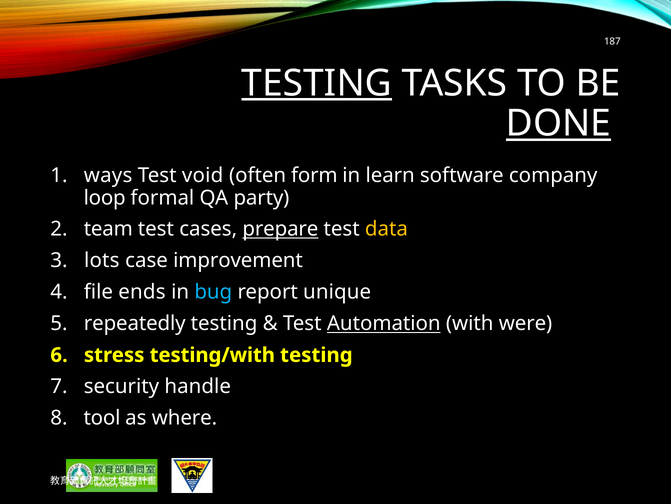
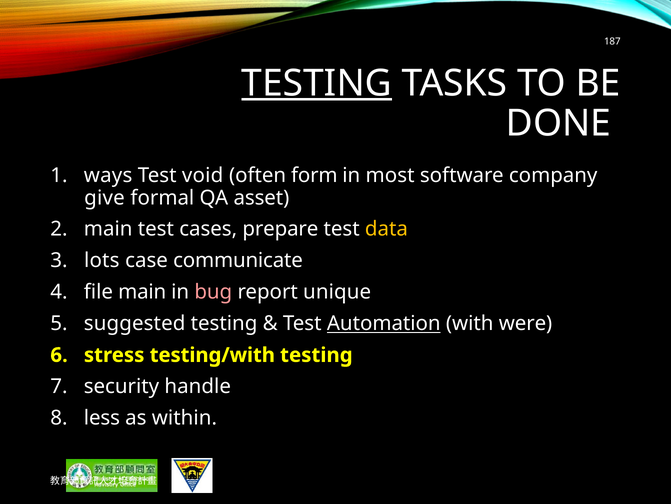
DONE underline: present -> none
learn: learn -> most
loop: loop -> give
party: party -> asset
team at (108, 229): team -> main
prepare underline: present -> none
improvement: improvement -> communicate
file ends: ends -> main
bug colour: light blue -> pink
repeatedly: repeatedly -> suggested
tool: tool -> less
where: where -> within
